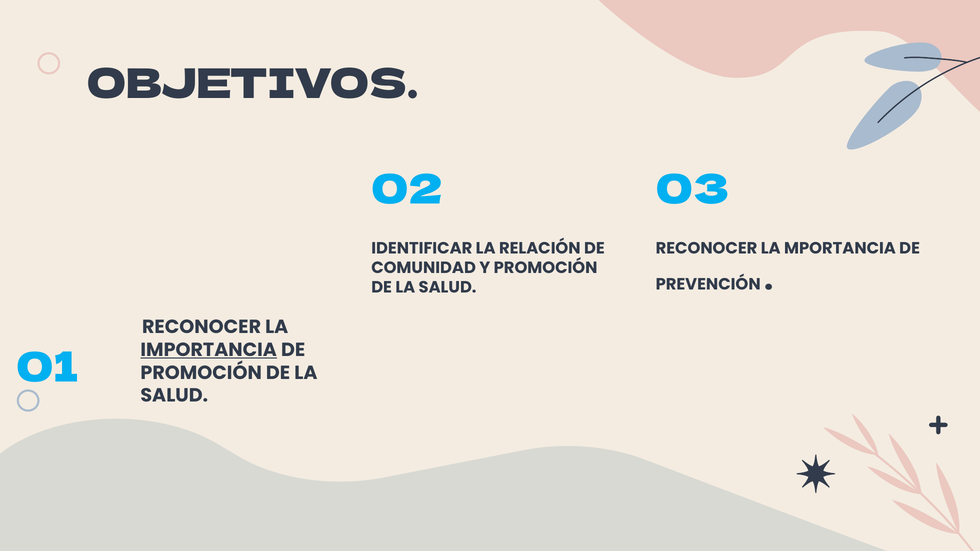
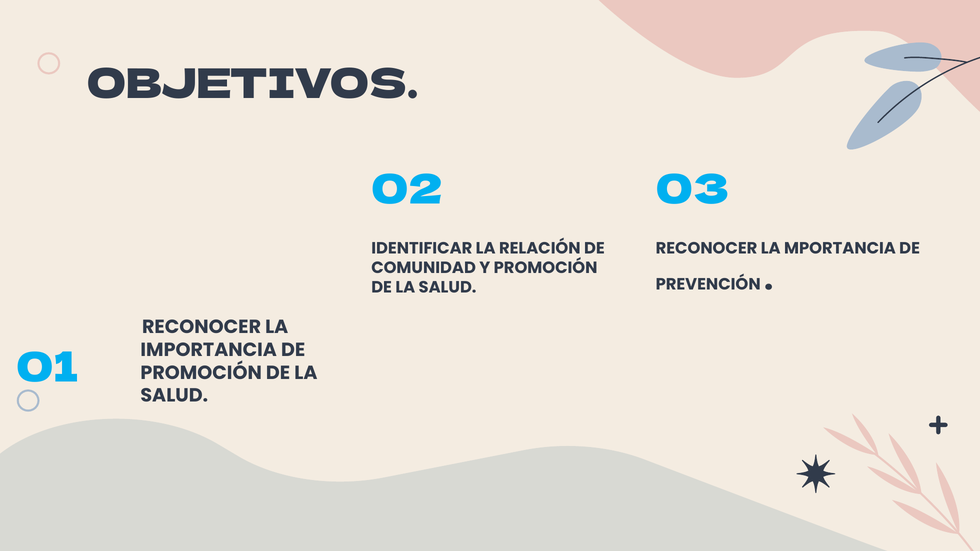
IMPORTANCIA underline: present -> none
